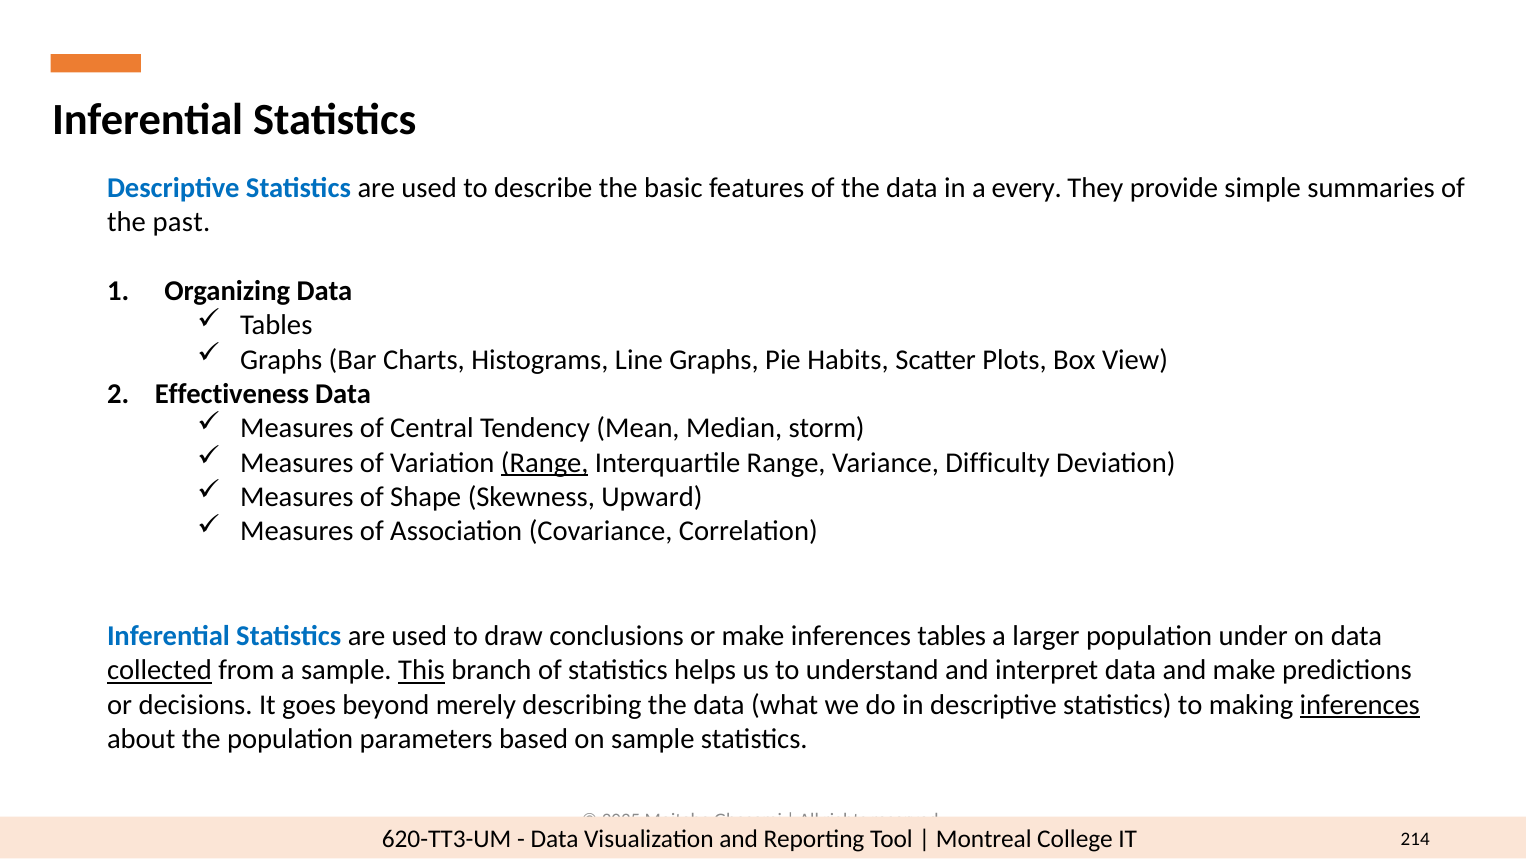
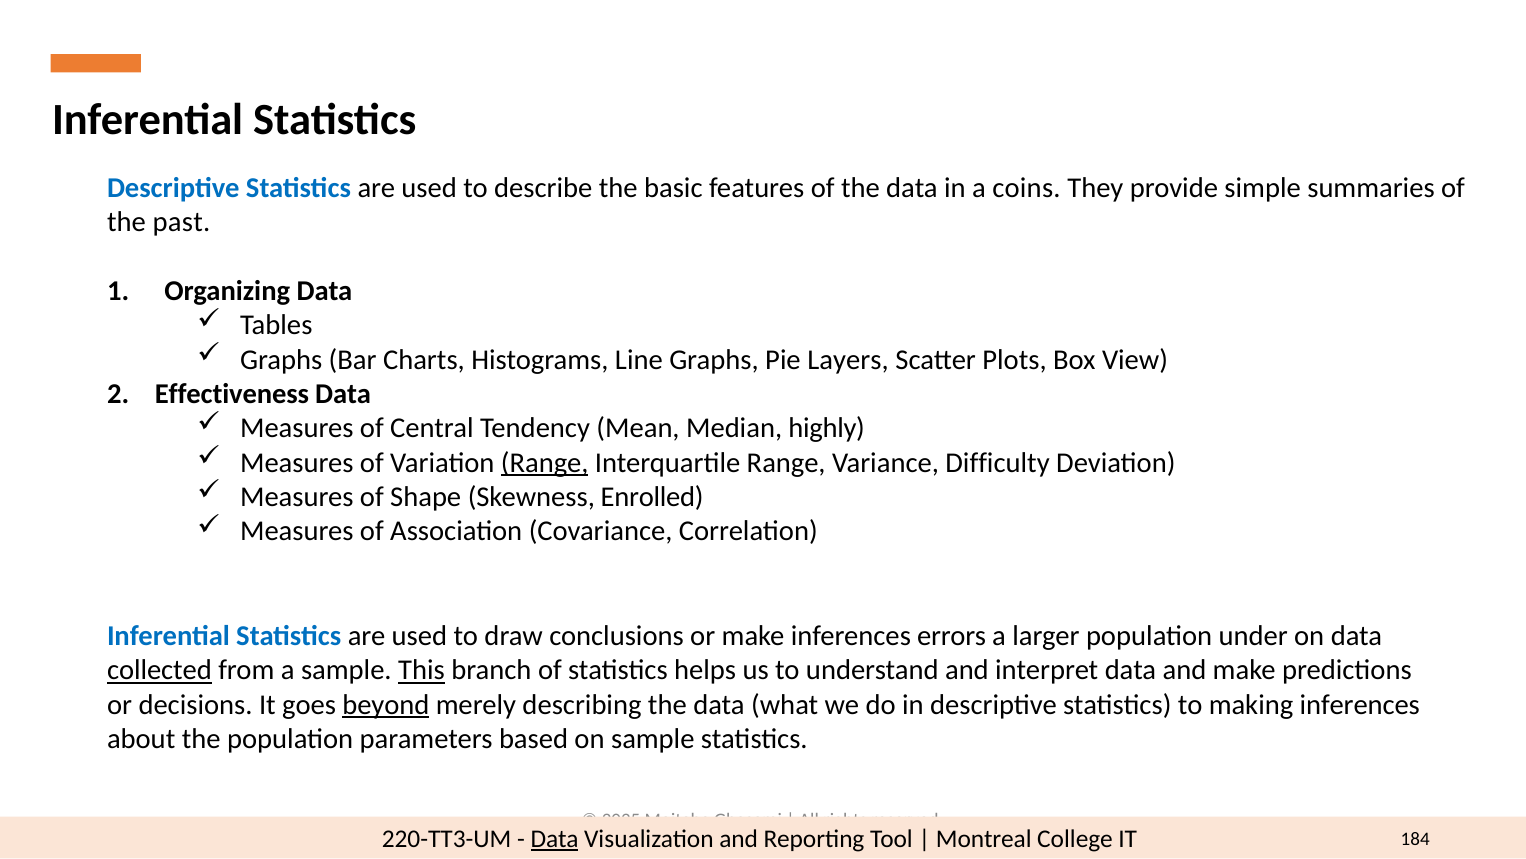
every: every -> coins
Habits: Habits -> Layers
storm: storm -> highly
Upward: Upward -> Enrolled
inferences tables: tables -> errors
beyond underline: none -> present
inferences at (1360, 704) underline: present -> none
620-TT3-UM: 620-TT3-UM -> 220-TT3-UM
Data at (555, 839) underline: none -> present
214: 214 -> 184
